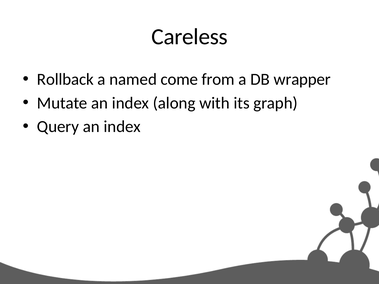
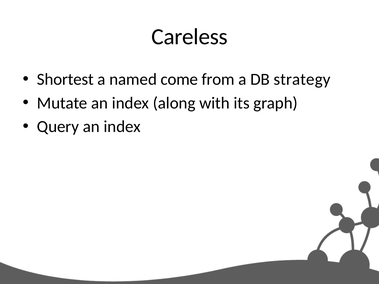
Rollback: Rollback -> Shortest
wrapper: wrapper -> strategy
